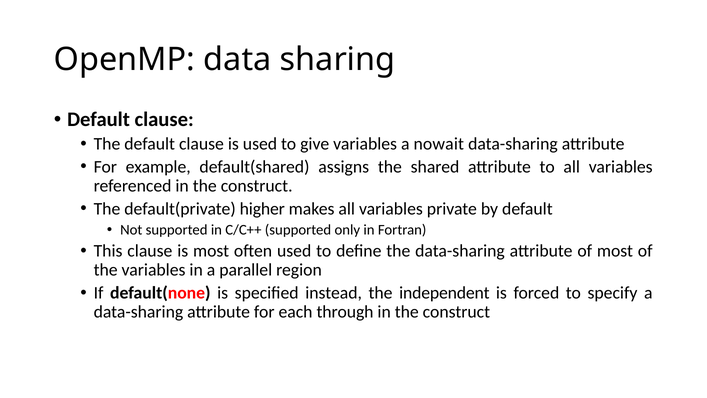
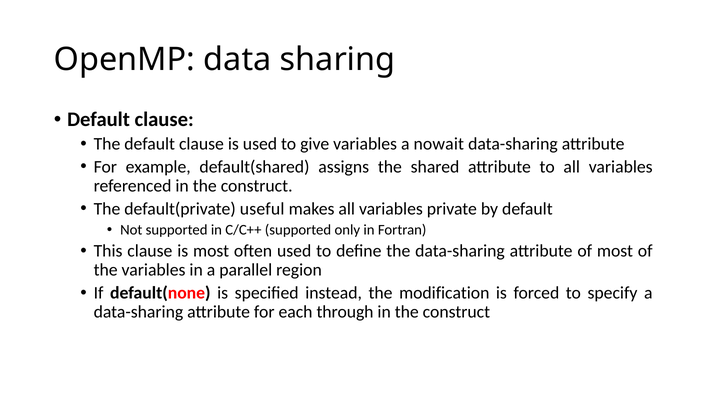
higher: higher -> useful
independent: independent -> modification
